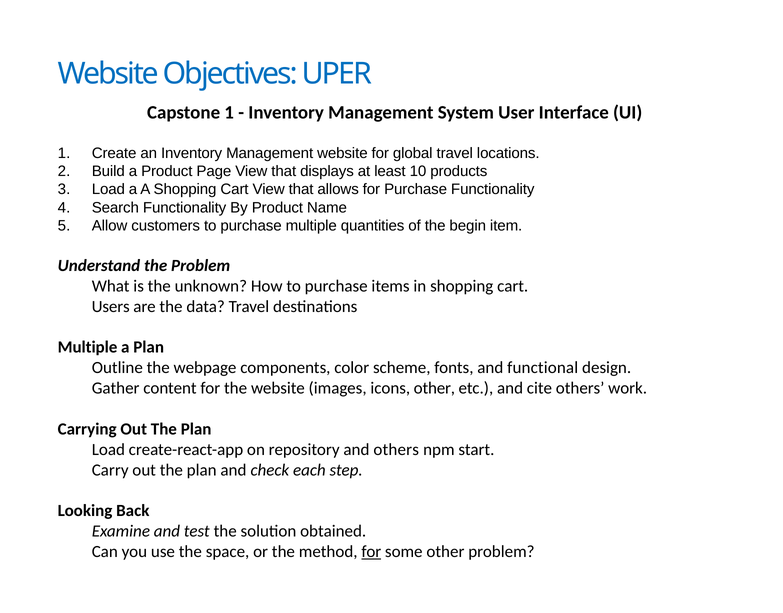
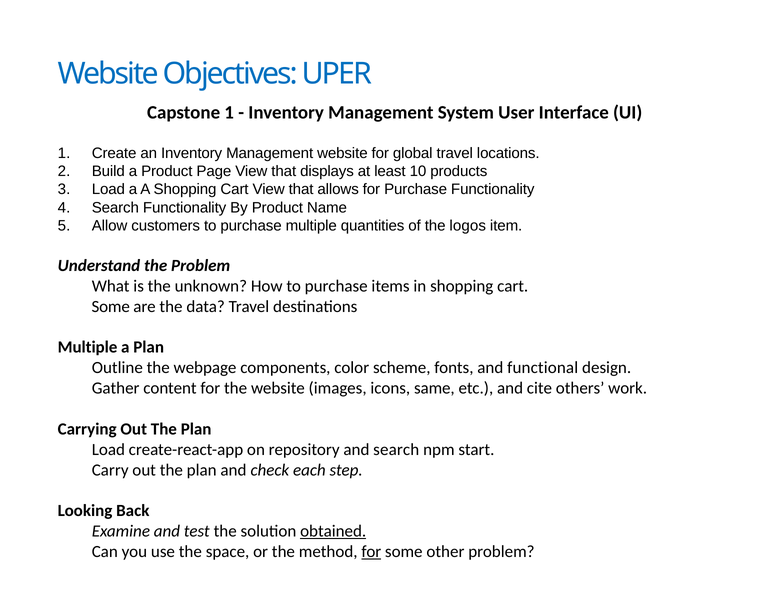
begin: begin -> logos
Users at (111, 306): Users -> Some
icons other: other -> same
and others: others -> search
obtained underline: none -> present
